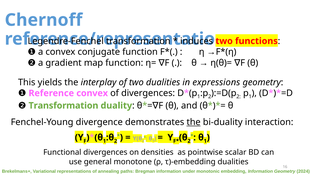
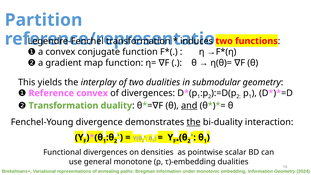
Chernoff: Chernoff -> Partition
expressions: expressions -> submodular
and underline: none -> present
